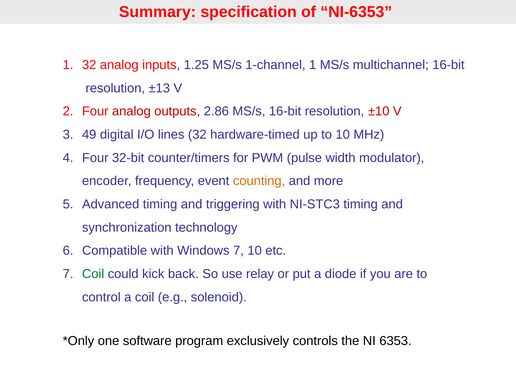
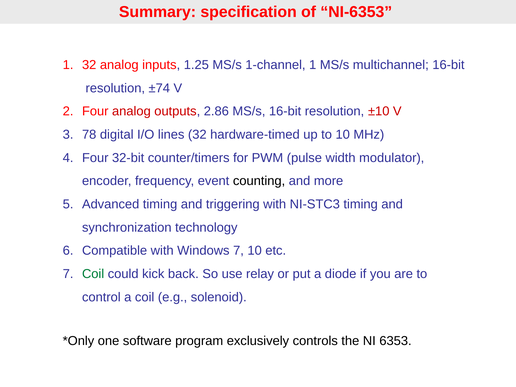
±13: ±13 -> ±74
49: 49 -> 78
counting colour: orange -> black
